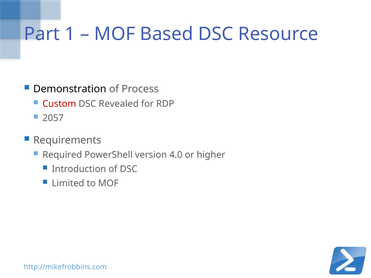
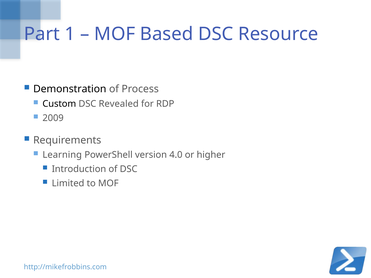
Custom colour: red -> black
2057: 2057 -> 2009
Required: Required -> Learning
